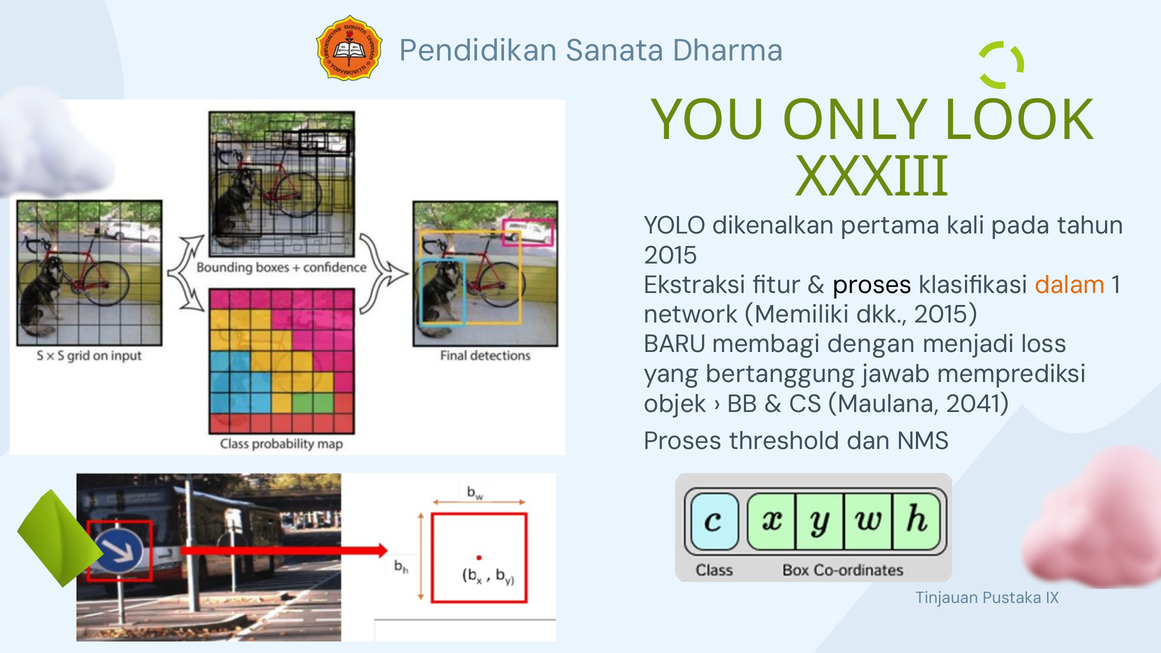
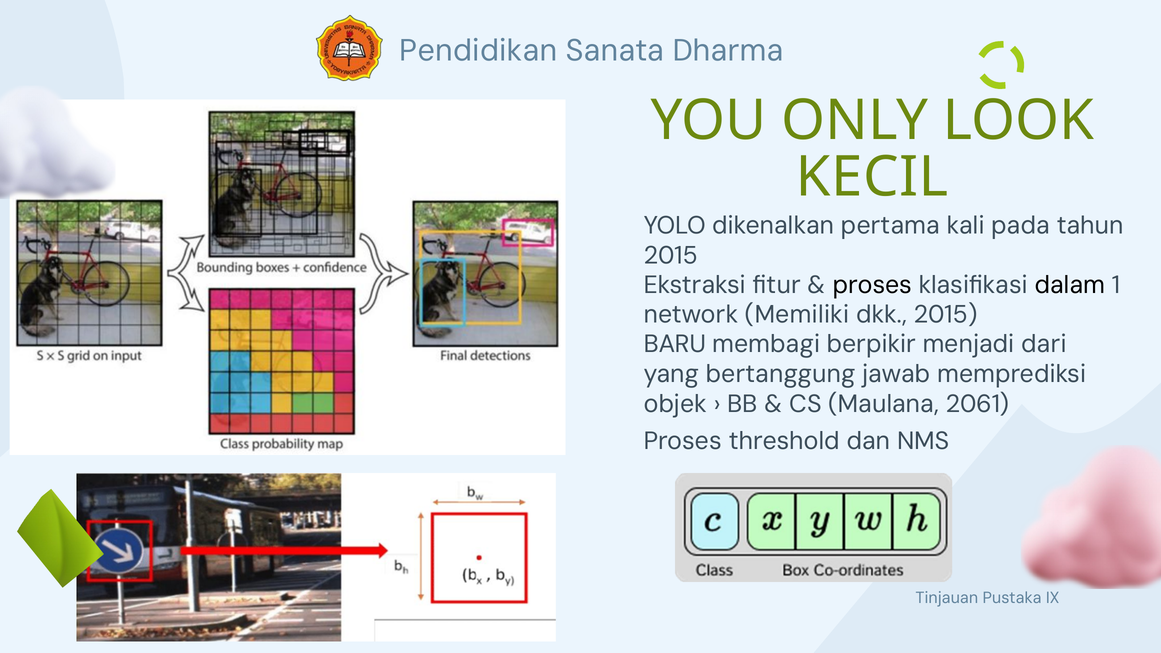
XXXIII: XXXIII -> KECIL
dalam colour: orange -> black
dengan: dengan -> berpikir
loss: loss -> dari
2041: 2041 -> 2061
